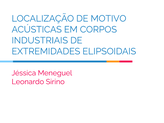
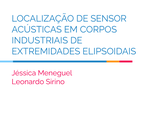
MOTIVO: MOTIVO -> SENSOR
